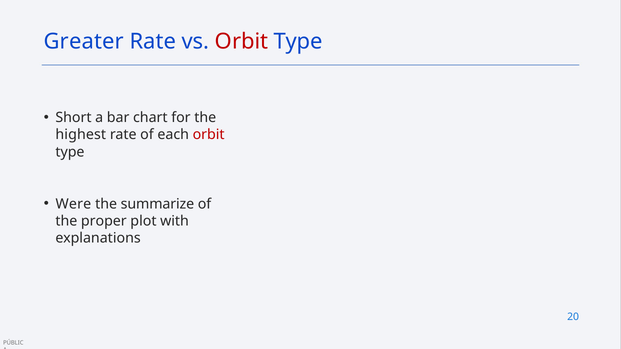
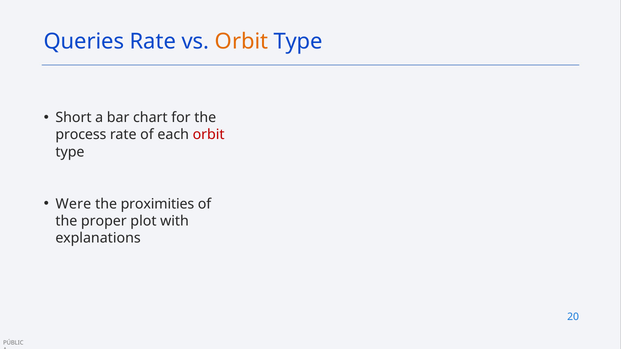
Greater: Greater -> Queries
Orbit at (242, 41) colour: red -> orange
highest: highest -> process
summarize: summarize -> proximities
